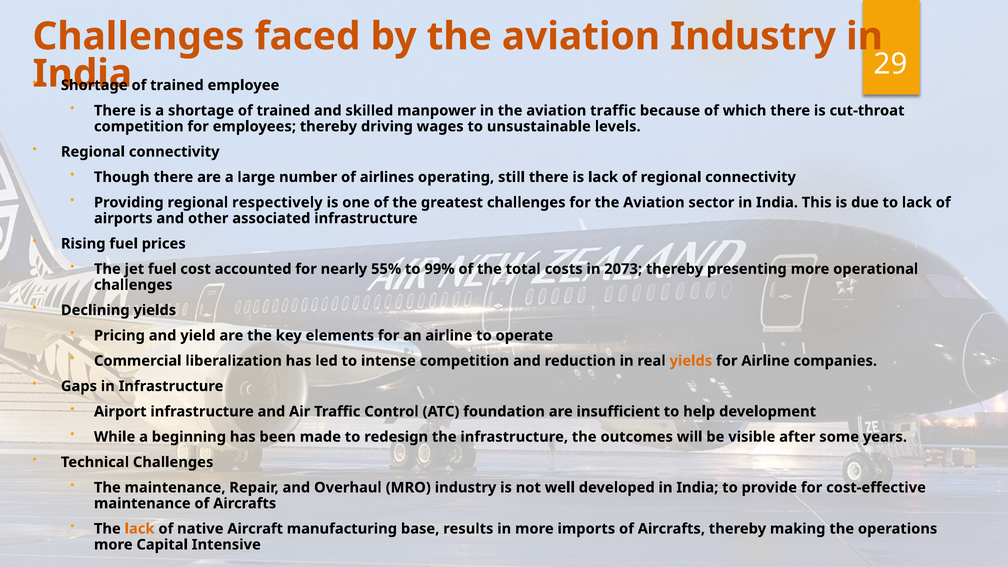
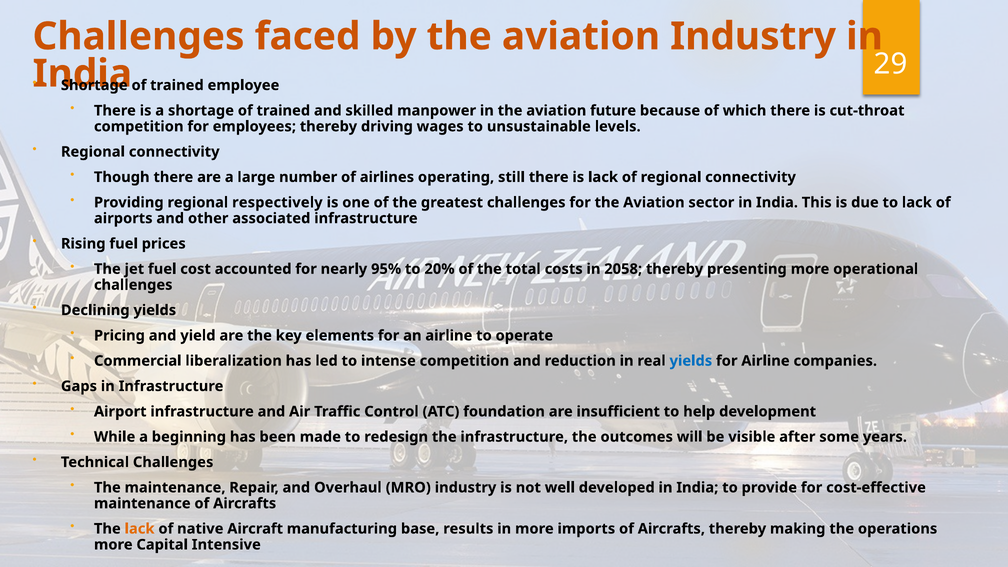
aviation traffic: traffic -> future
55%: 55% -> 95%
99%: 99% -> 20%
2073: 2073 -> 2058
yields at (691, 361) colour: orange -> blue
